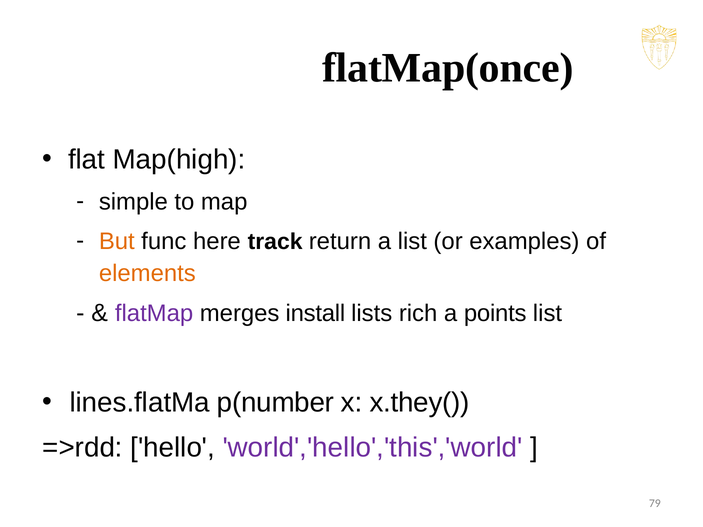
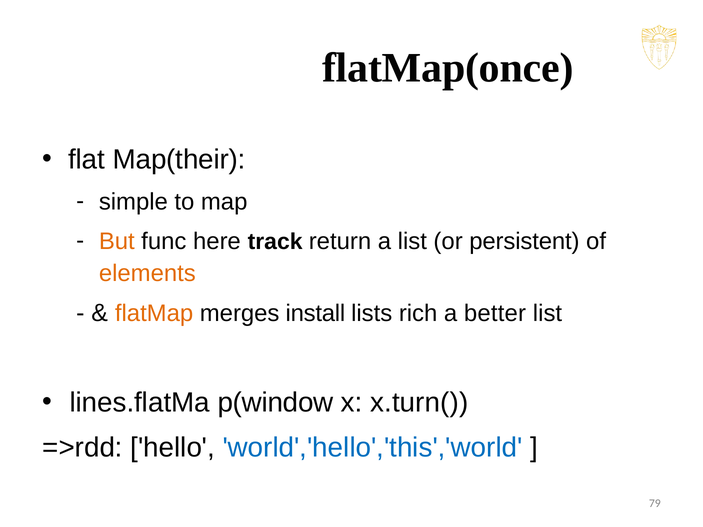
Map(high: Map(high -> Map(their
examples: examples -> persistent
flatMap colour: purple -> orange
points: points -> better
p(number: p(number -> p(window
x.they(: x.they( -> x.turn(
world','hello','this','world colour: purple -> blue
